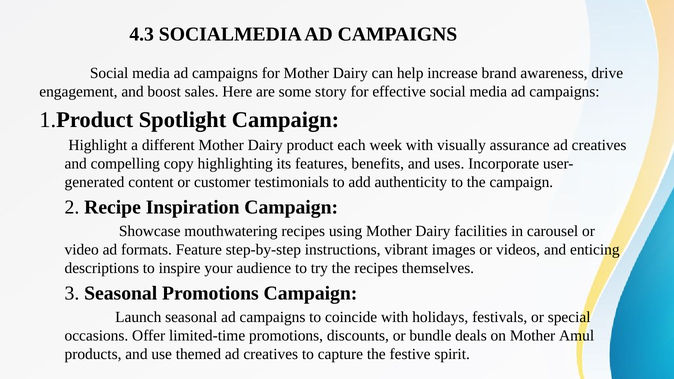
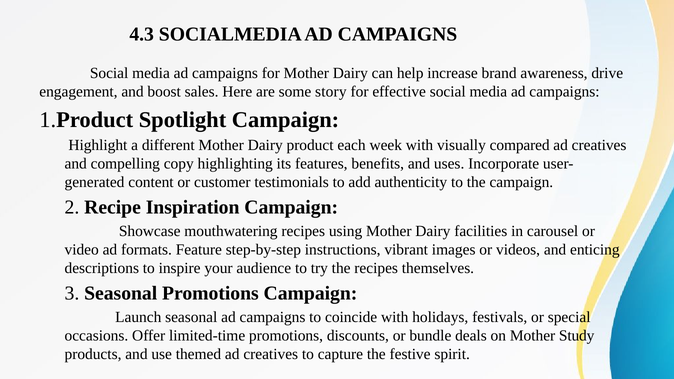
assurance: assurance -> compared
Amul: Amul -> Study
